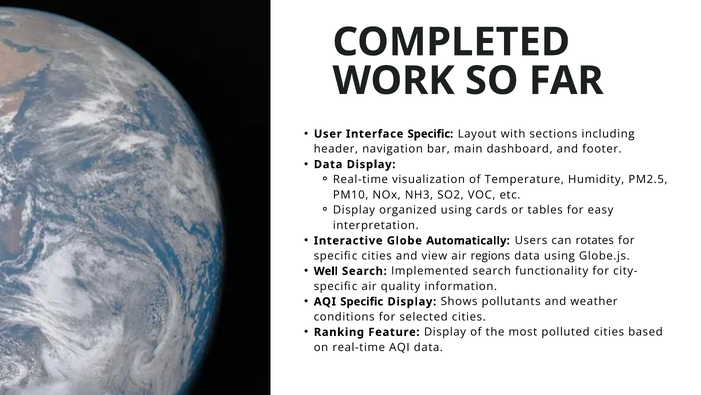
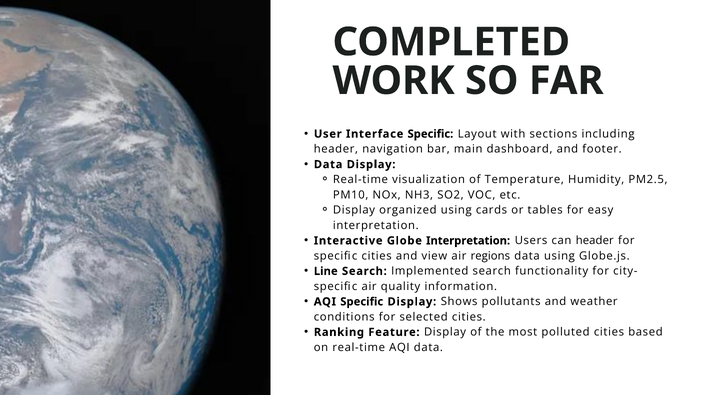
Globe Automatically: Automatically -> Interpretation
can rotates: rotates -> header
Well: Well -> Line
